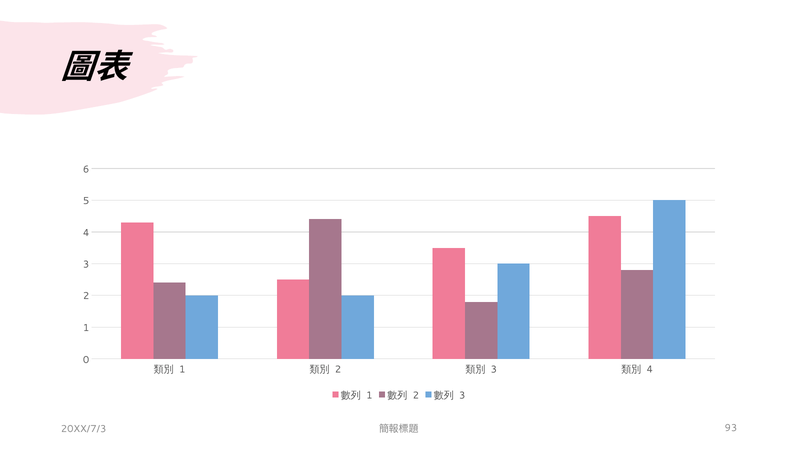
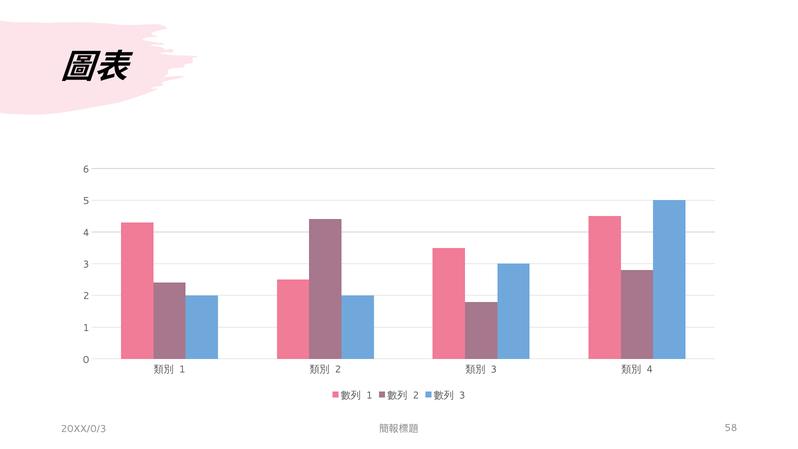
20XX/7/3: 20XX/7/3 -> 20XX/0/3
93: 93 -> 58
